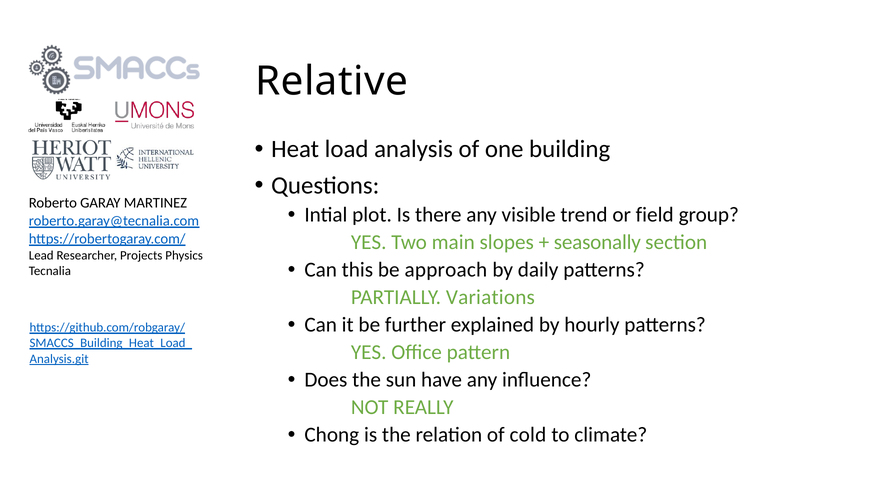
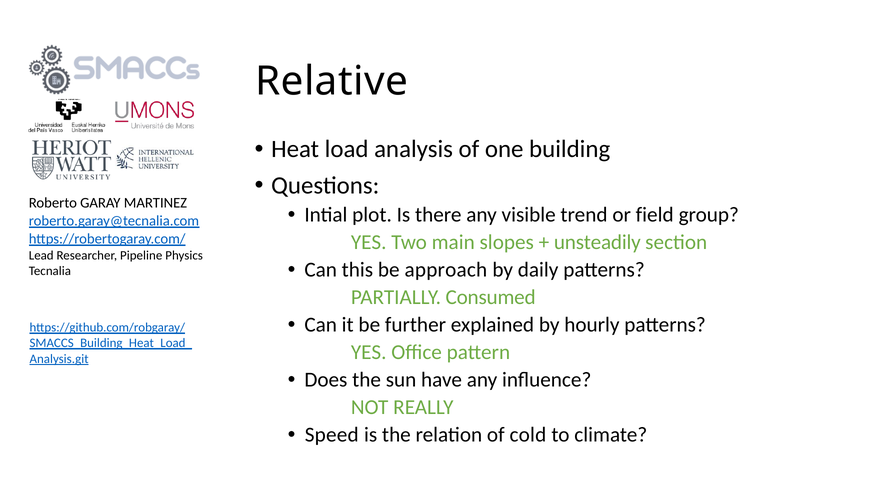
seasonally: seasonally -> unsteadily
Projects: Projects -> Pipeline
Variations: Variations -> Consumed
Chong: Chong -> Speed
